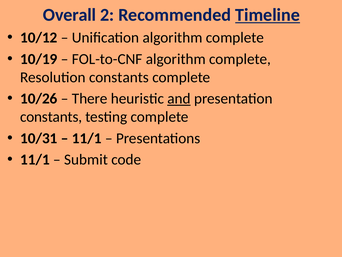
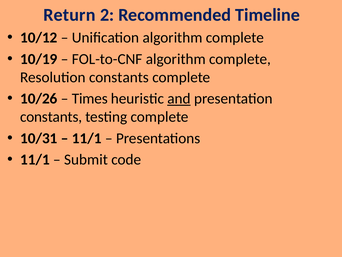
Overall: Overall -> Return
Timeline underline: present -> none
There: There -> Times
